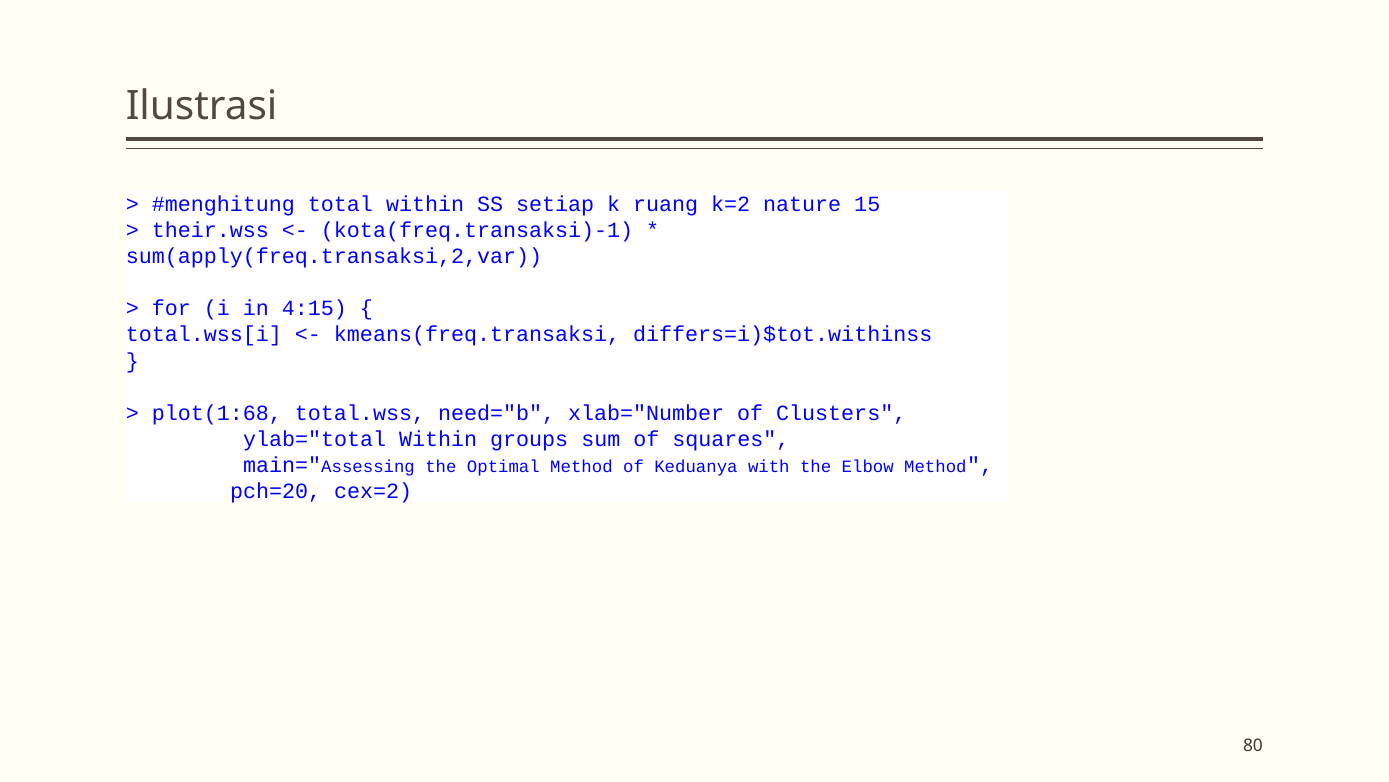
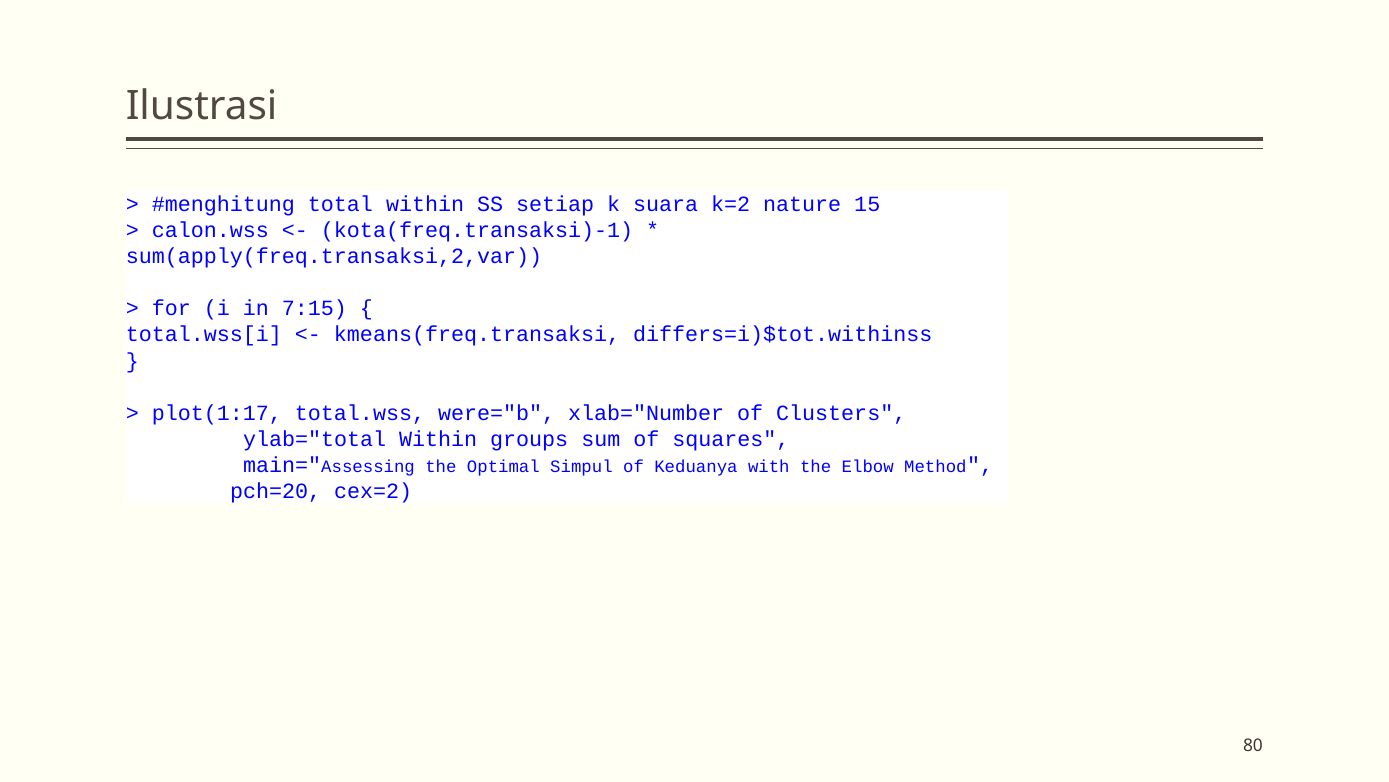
ruang: ruang -> suara
their.wss: their.wss -> calon.wss
4:15: 4:15 -> 7:15
plot(1:68: plot(1:68 -> plot(1:17
need="b: need="b -> were="b
Optimal Method: Method -> Simpul
